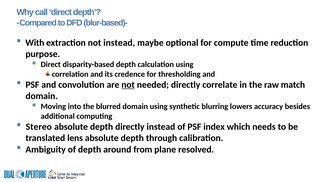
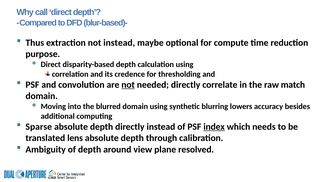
With: With -> Thus
Stereo: Stereo -> Sparse
index underline: none -> present
from: from -> view
